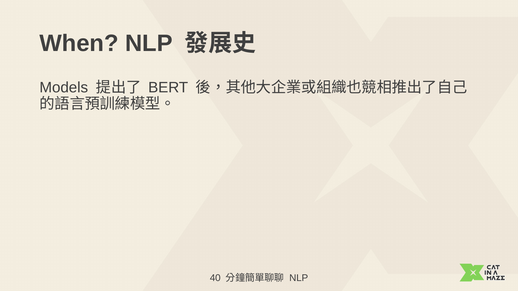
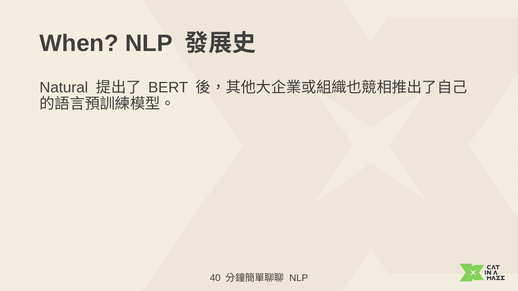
Models: Models -> Natural
